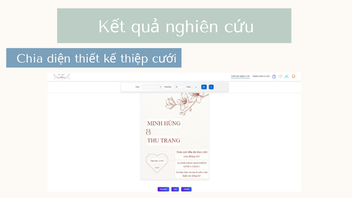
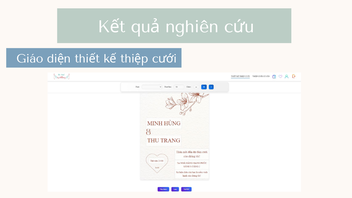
Chia: Chia -> Giáo
